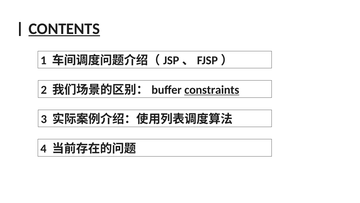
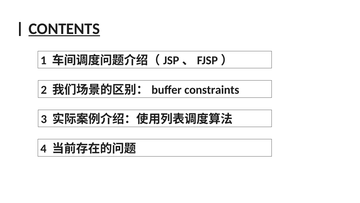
constraints underline: present -> none
